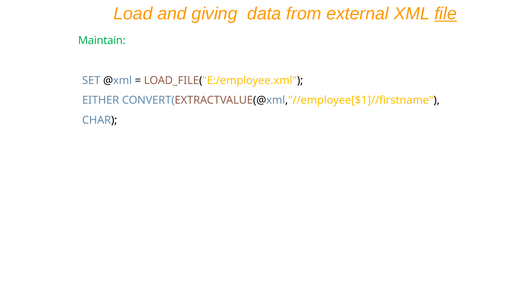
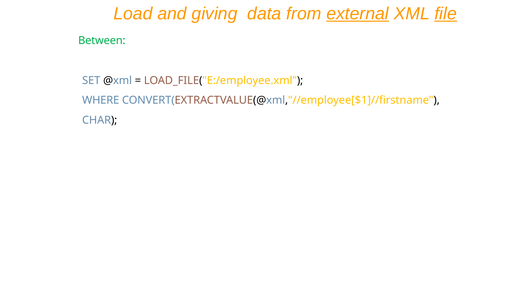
external underline: none -> present
Maintain: Maintain -> Between
EITHER: EITHER -> WHERE
